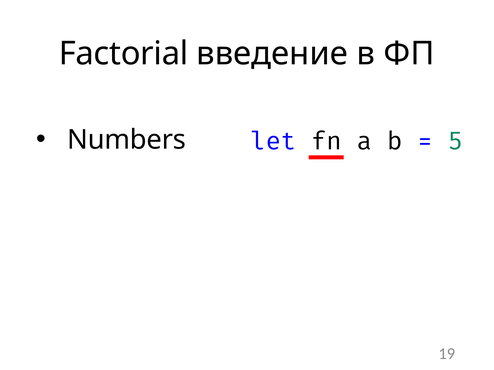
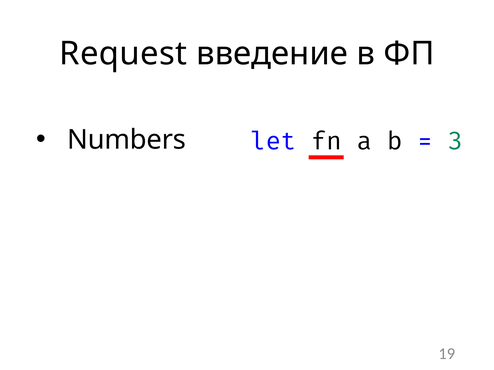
Factorial: Factorial -> Request
5: 5 -> 3
